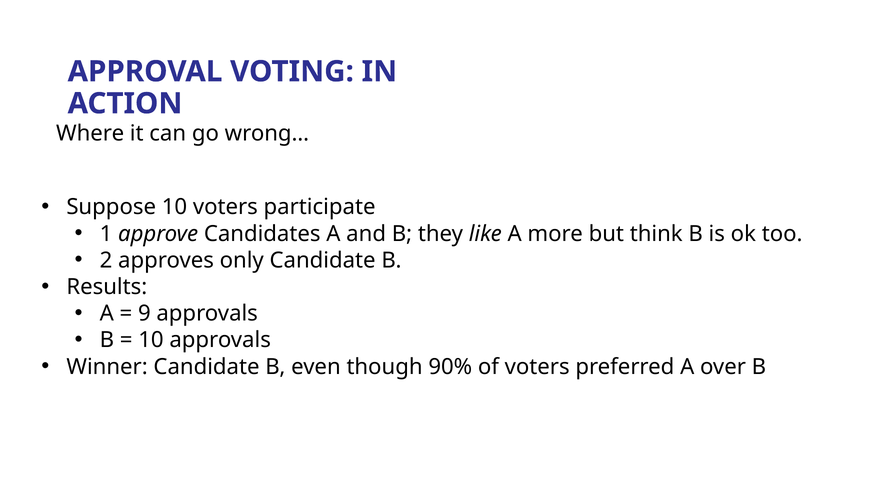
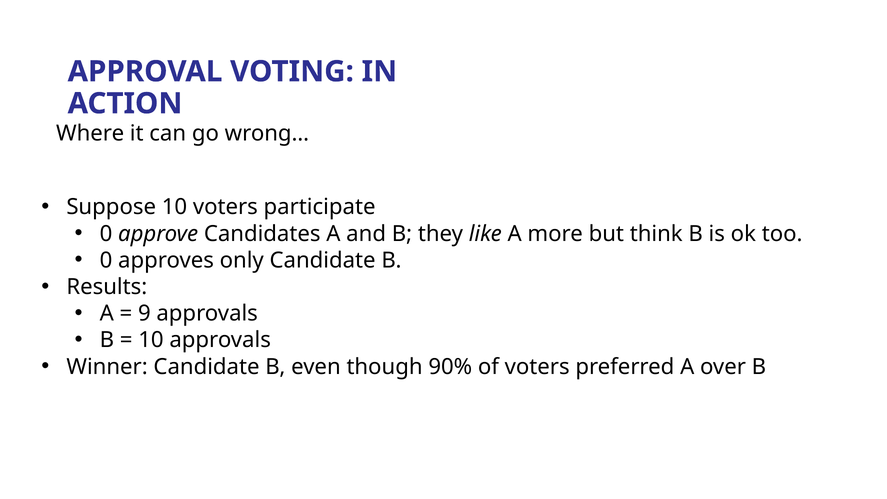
1 at (106, 234): 1 -> 0
2 at (106, 260): 2 -> 0
